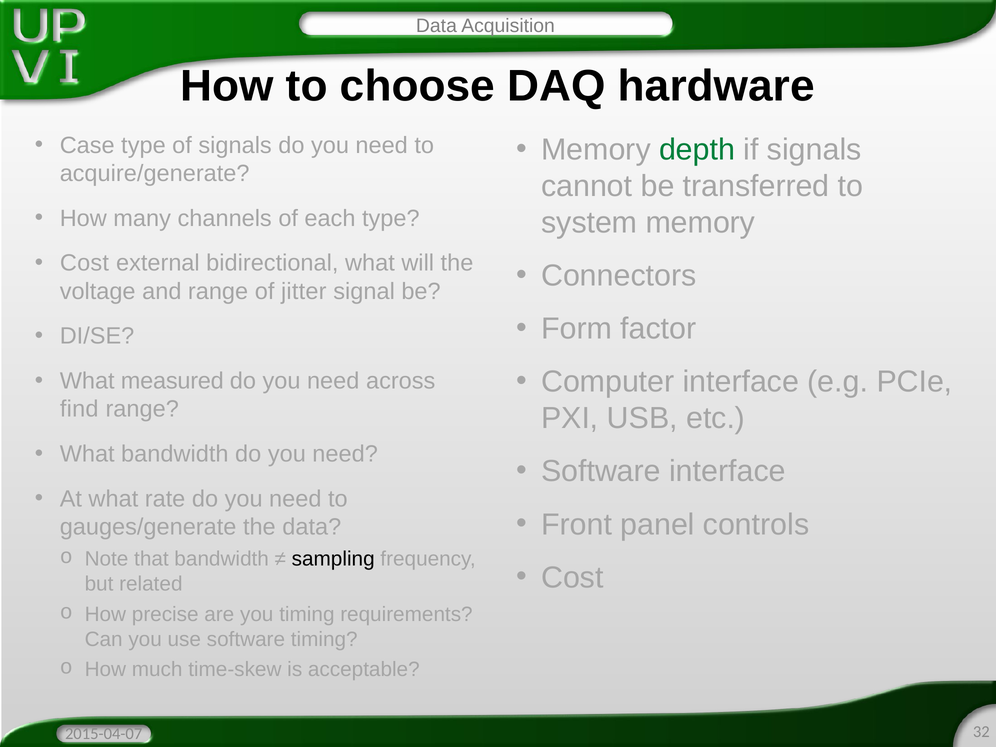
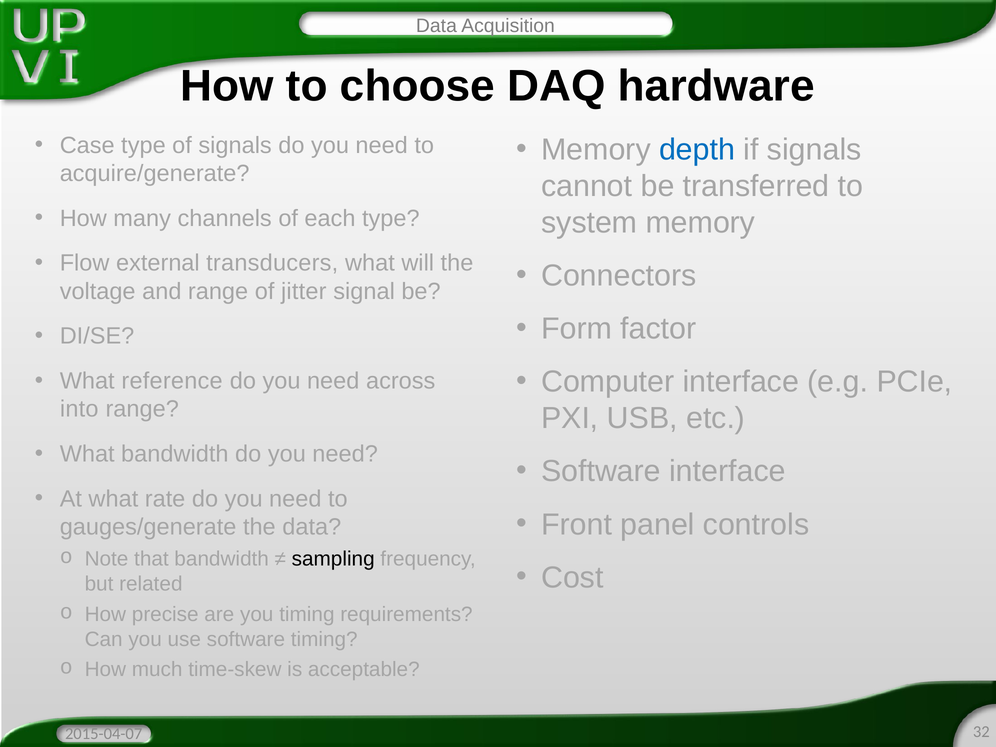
depth colour: green -> blue
Cost at (84, 263): Cost -> Flow
bidirectional: bidirectional -> transducers
measured: measured -> reference
find: find -> into
